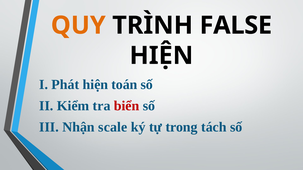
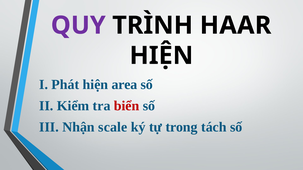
QUY colour: orange -> purple
FALSE: FALSE -> HAAR
toán: toán -> area
